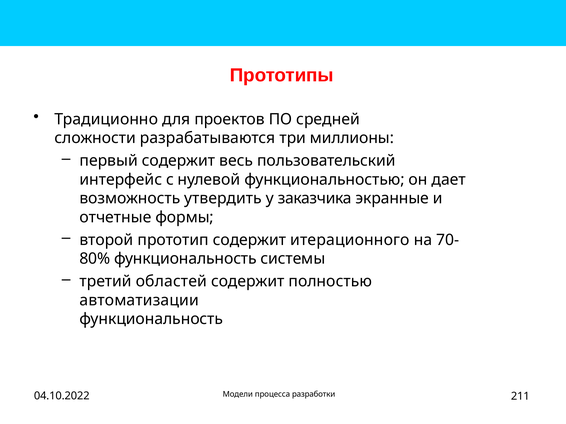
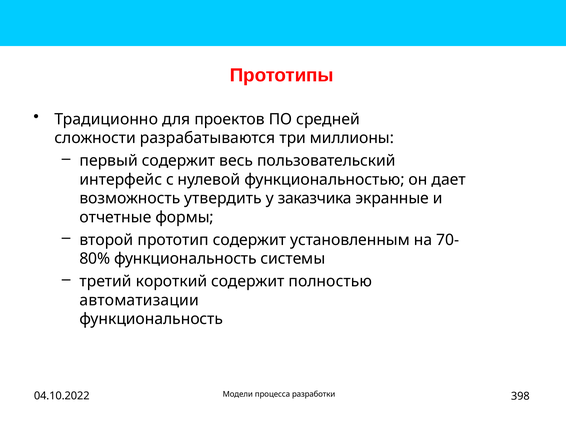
итерационного: итерационного -> установленным
областей: областей -> короткий
211: 211 -> 398
